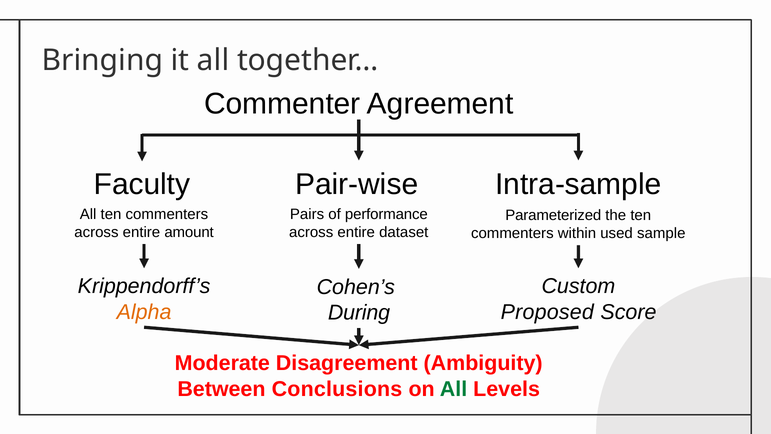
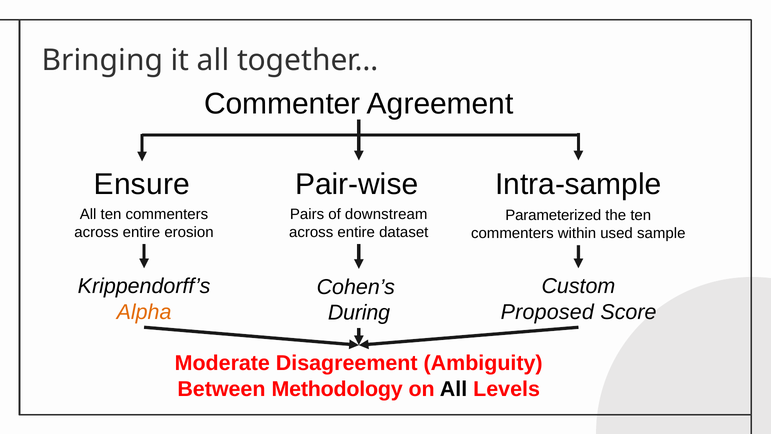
Faculty: Faculty -> Ensure
performance: performance -> downstream
amount: amount -> erosion
Conclusions: Conclusions -> Methodology
All at (454, 389) colour: green -> black
